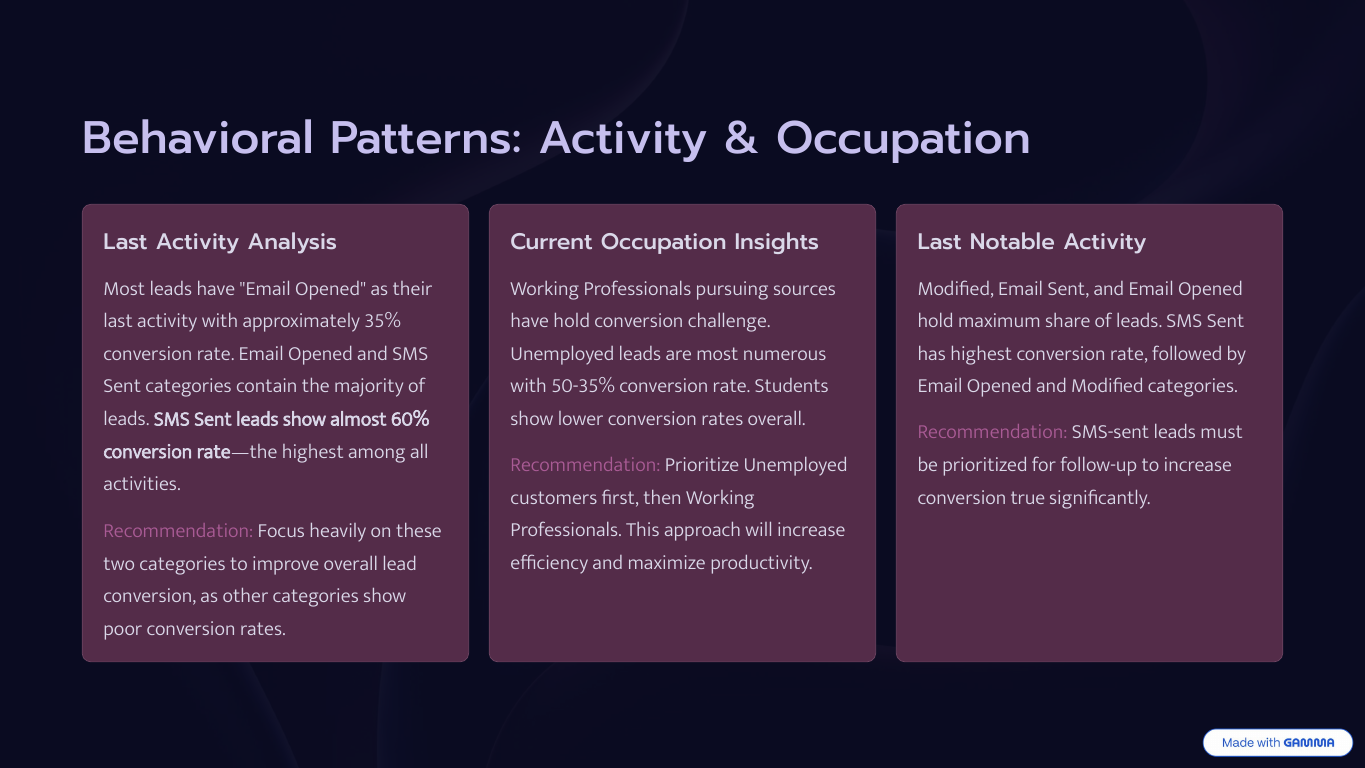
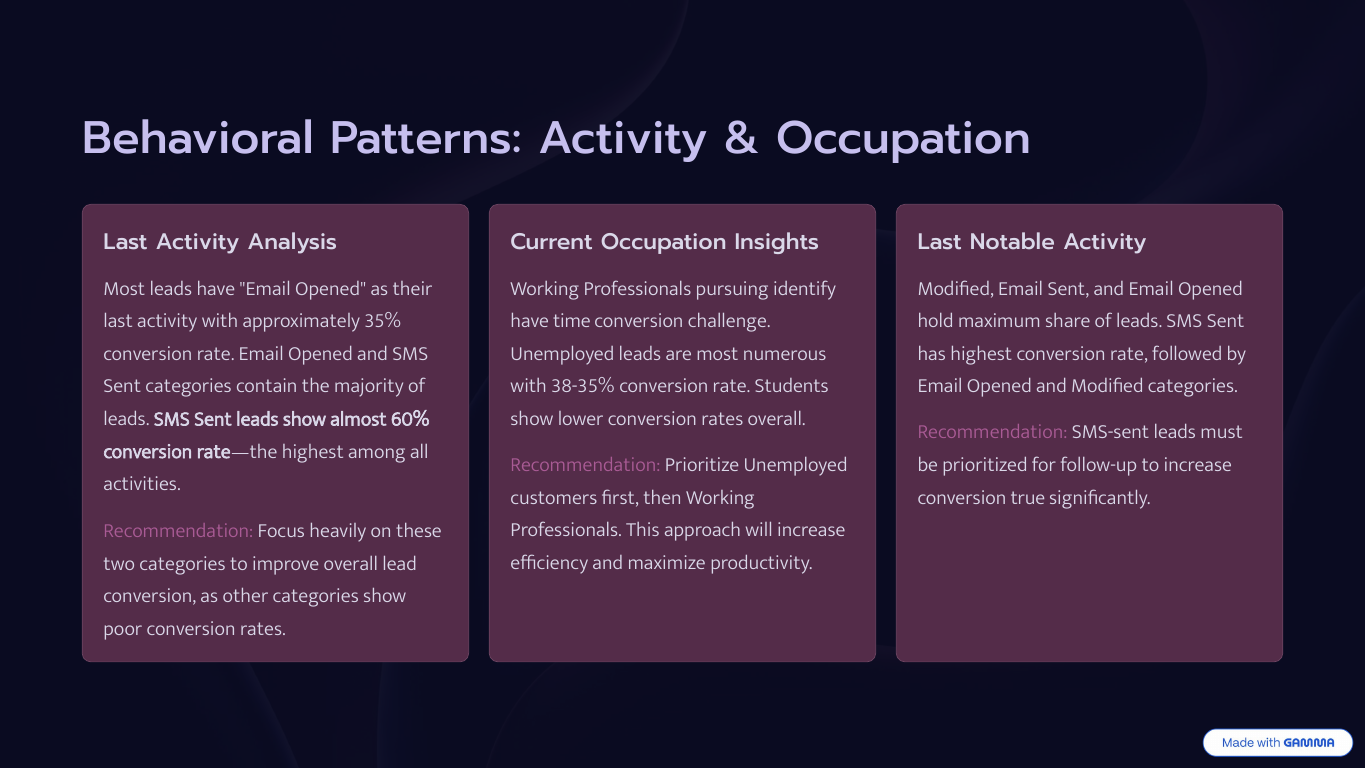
sources: sources -> identify
have hold: hold -> time
50-35%: 50-35% -> 38-35%
